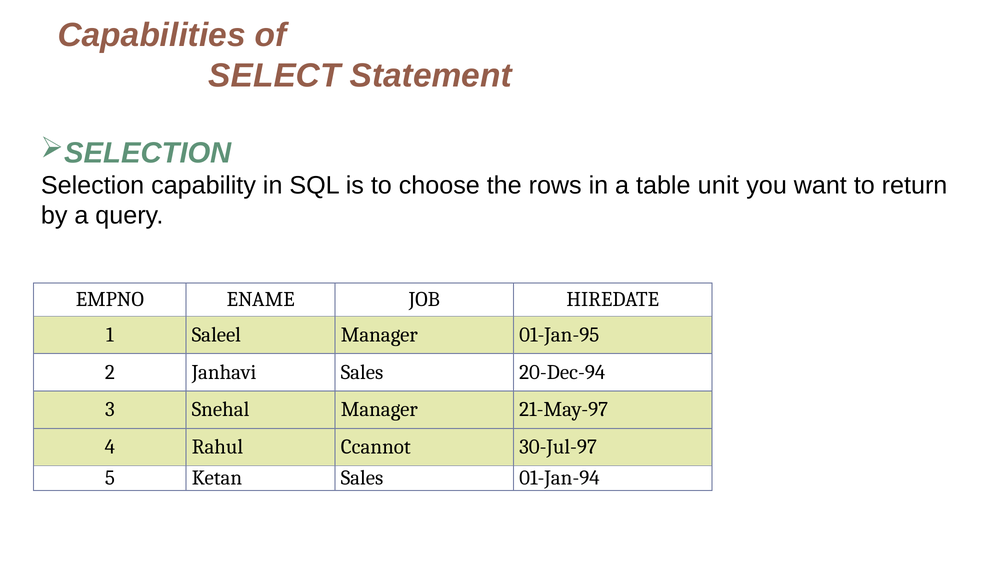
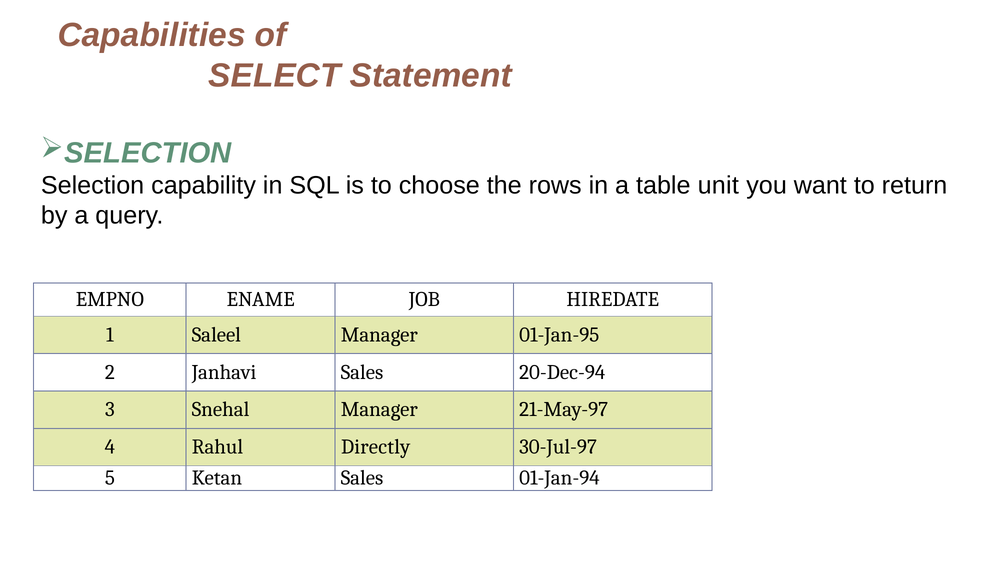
Ccannot: Ccannot -> Directly
